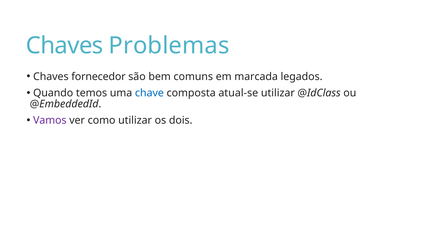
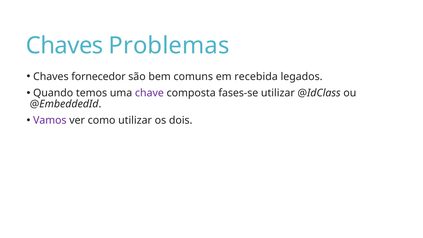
marcada: marcada -> recebida
chave colour: blue -> purple
atual-se: atual-se -> fases-se
